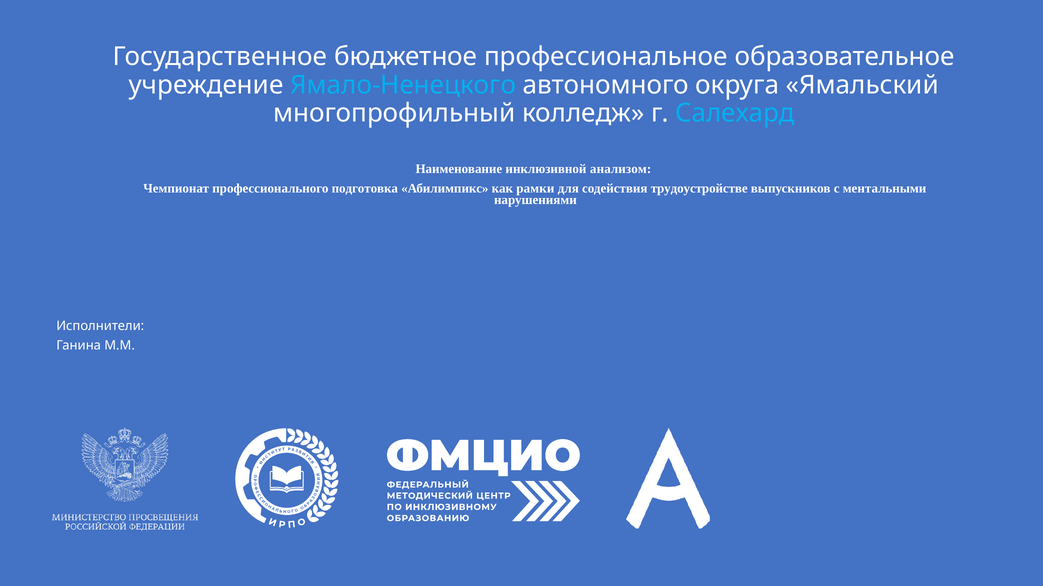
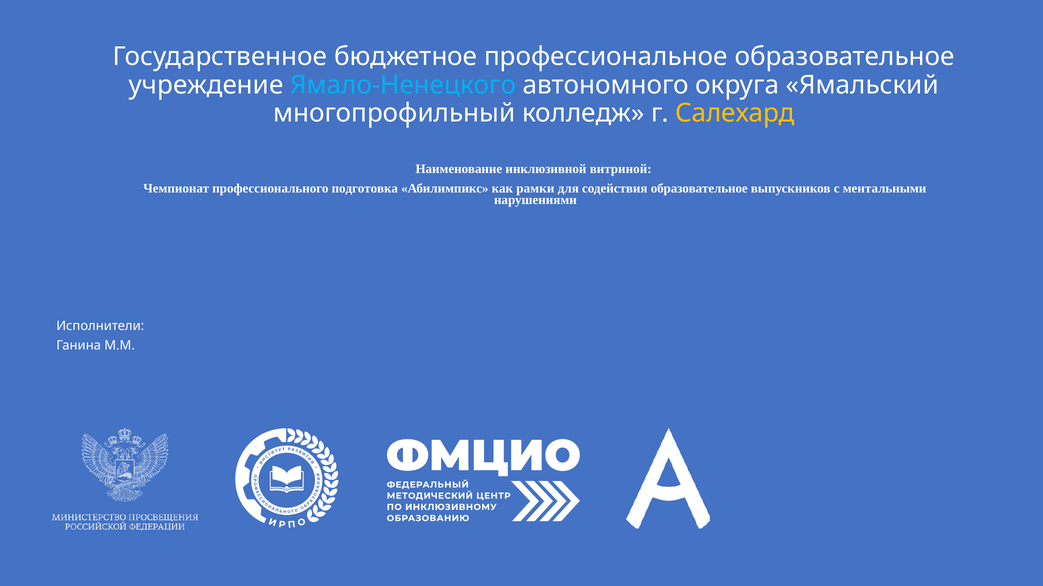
Салехард colour: light blue -> yellow
анализом: анализом -> витриной
содействия трудоустройстве: трудоустройстве -> образовательное
